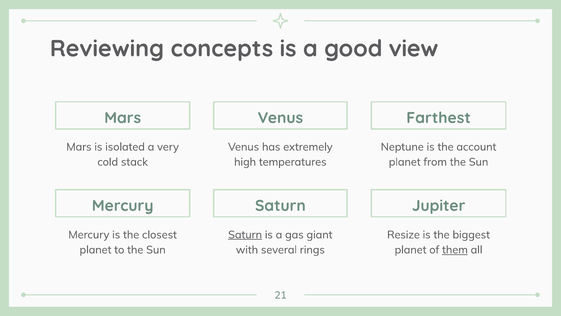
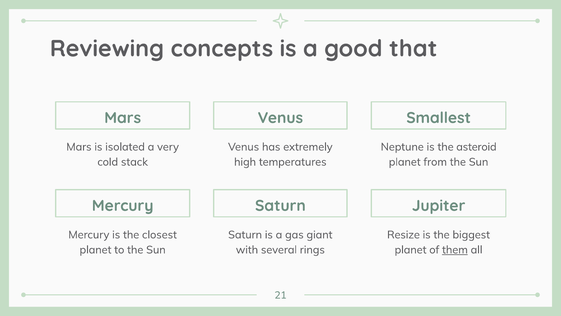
view: view -> that
Farthest: Farthest -> Smallest
account: account -> asteroid
Saturn at (245, 234) underline: present -> none
